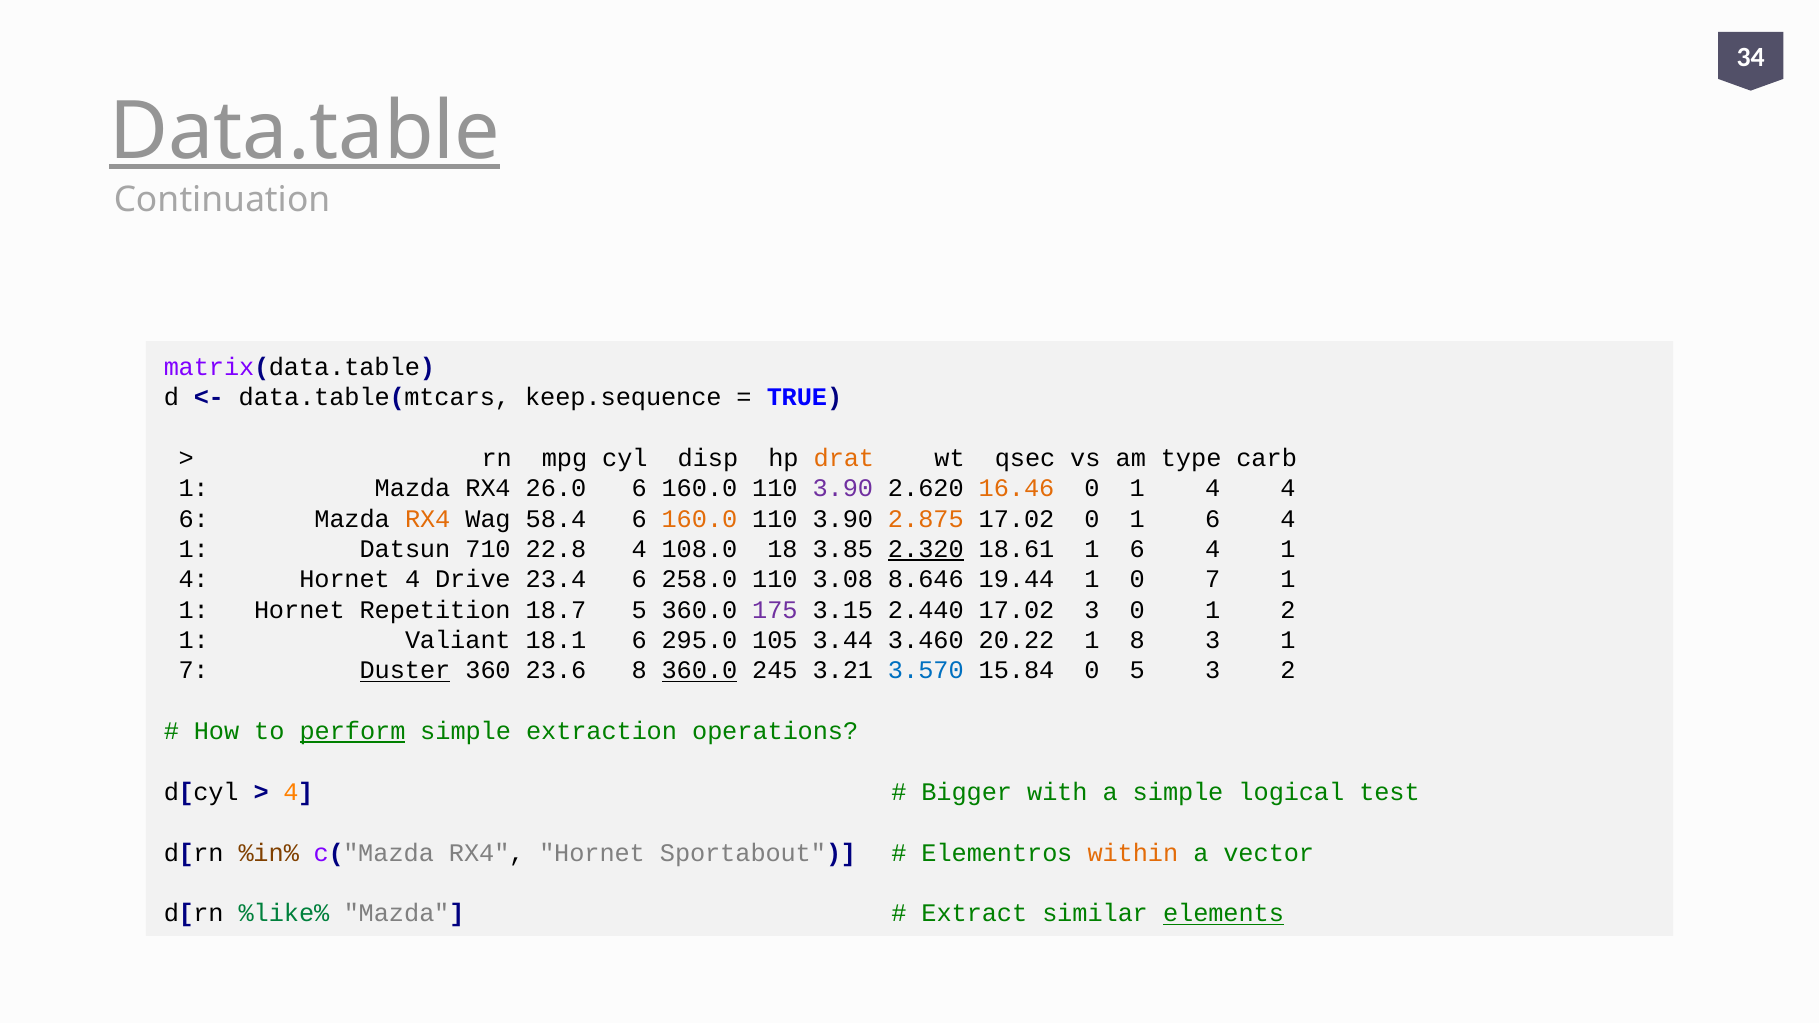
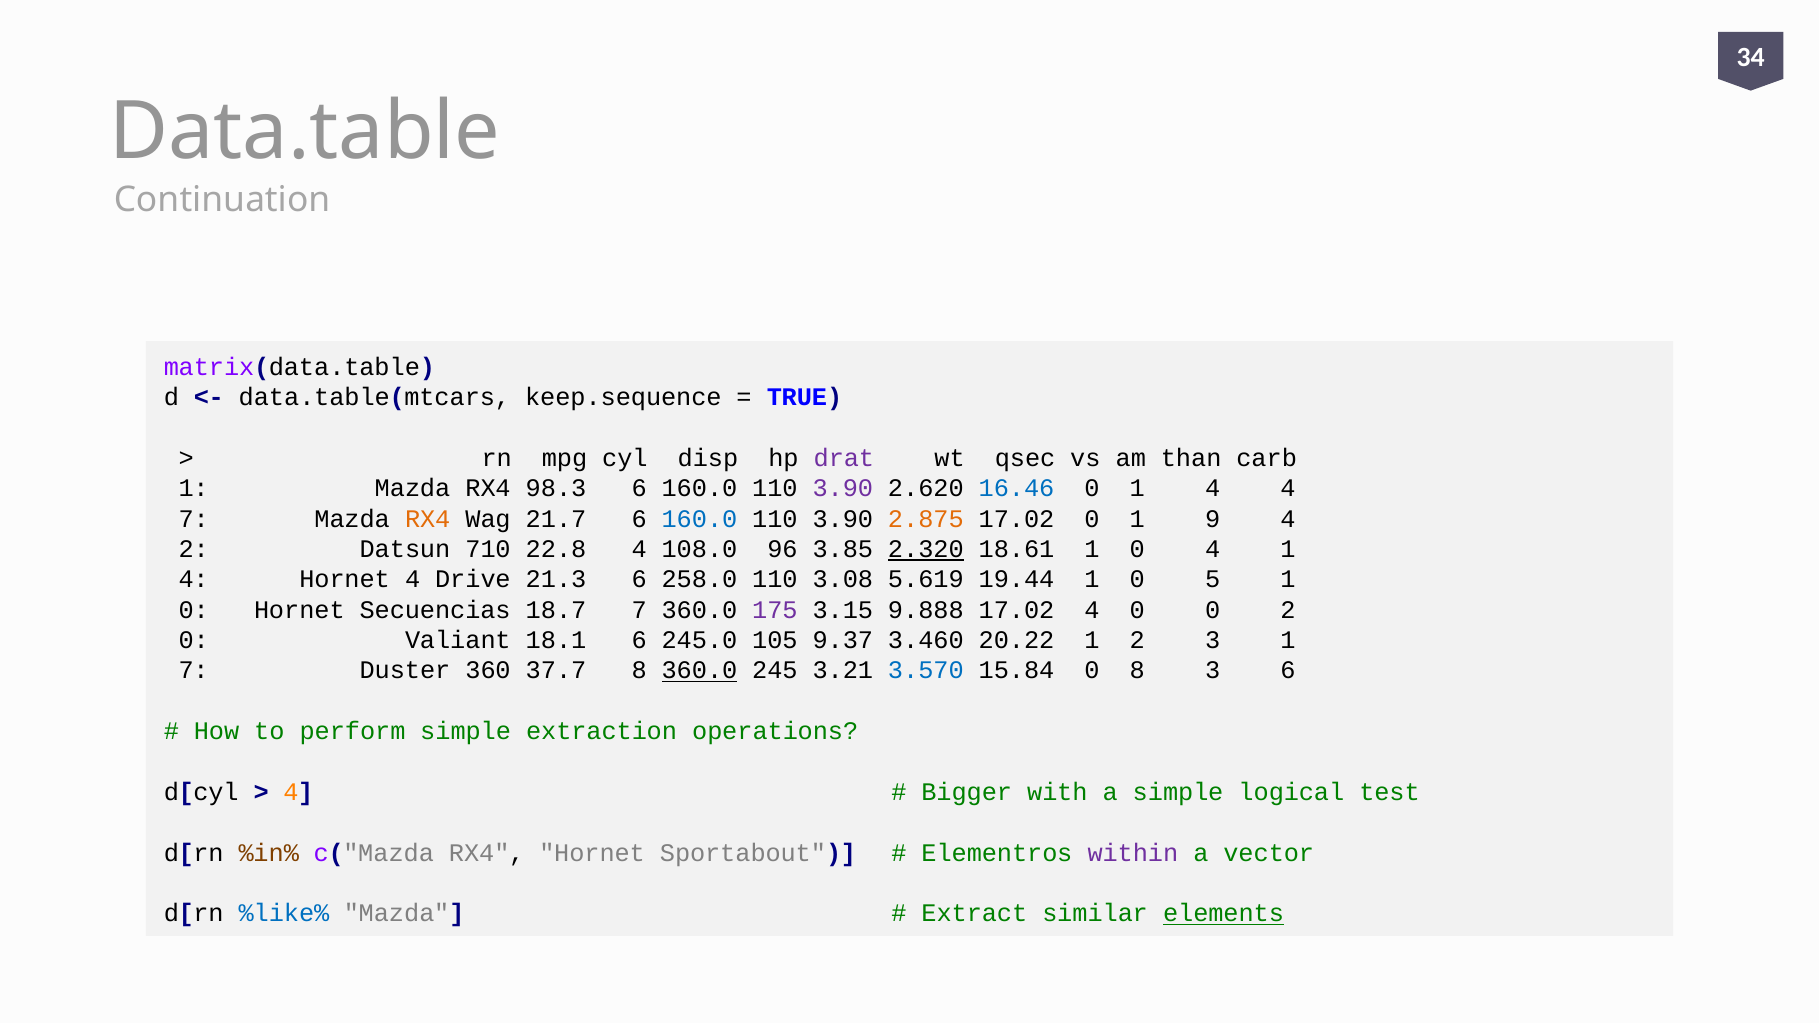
Data.table underline: present -> none
drat colour: orange -> purple
type: type -> than
26.0: 26.0 -> 98.3
16.46 colour: orange -> blue
6 at (194, 519): 6 -> 7
58.4: 58.4 -> 21.7
160.0 at (699, 519) colour: orange -> blue
0 1 6: 6 -> 9
1 at (194, 549): 1 -> 2
18: 18 -> 96
18.61 1 6: 6 -> 0
23.4: 23.4 -> 21.3
8.646: 8.646 -> 5.619
0 7: 7 -> 5
1 at (194, 610): 1 -> 0
Repetition: Repetition -> Secuencias
18.7 5: 5 -> 7
2.440: 2.440 -> 9.888
17.02 3: 3 -> 4
1 at (1213, 610): 1 -> 0
1 at (194, 640): 1 -> 0
295.0: 295.0 -> 245.0
3.44: 3.44 -> 9.37
1 8: 8 -> 2
Duster underline: present -> none
23.6: 23.6 -> 37.7
0 5: 5 -> 8
3 2: 2 -> 6
perform underline: present -> none
within colour: orange -> purple
%like% colour: green -> blue
